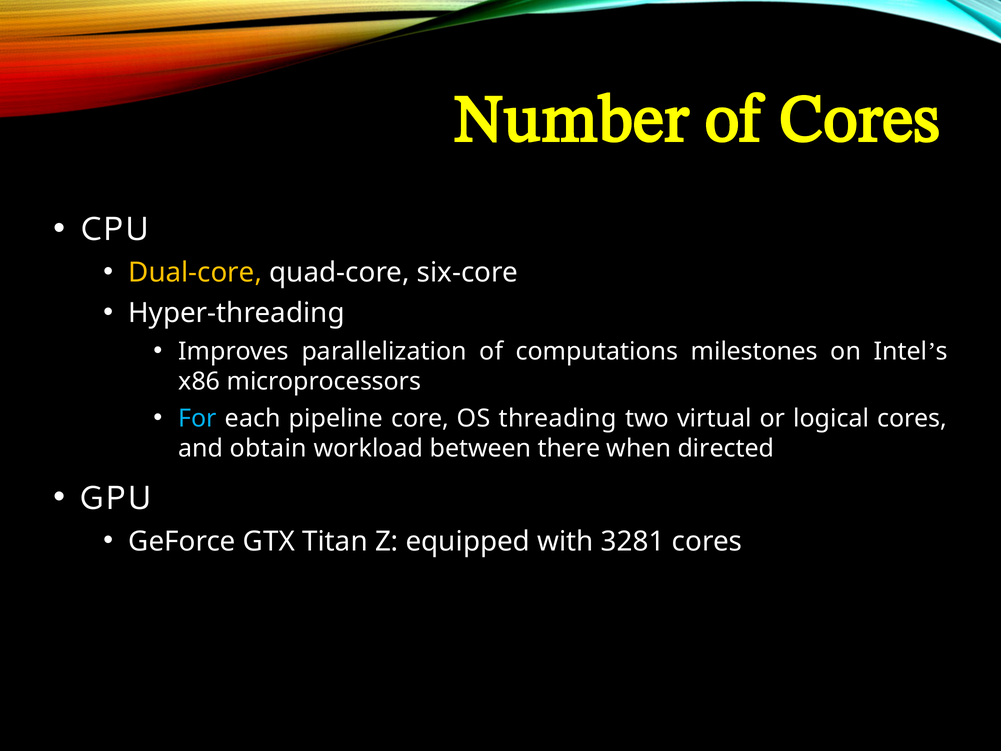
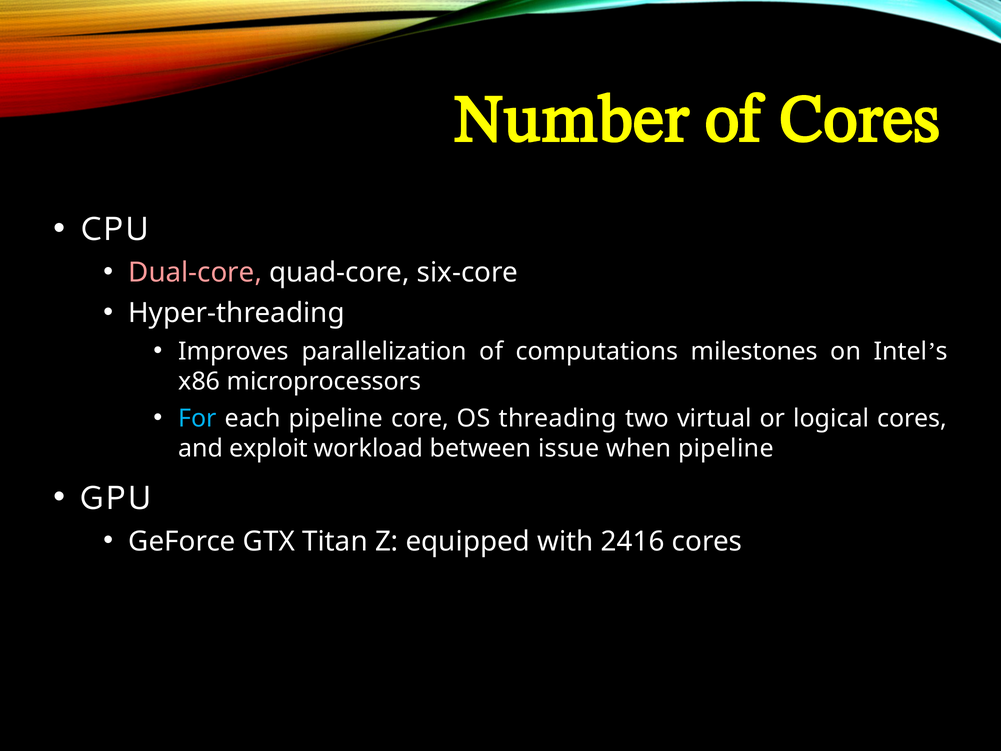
Dual-core colour: yellow -> pink
obtain: obtain -> exploit
there: there -> issue
when directed: directed -> pipeline
3281: 3281 -> 2416
